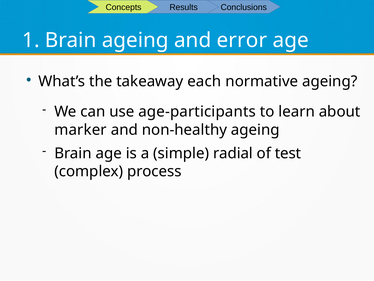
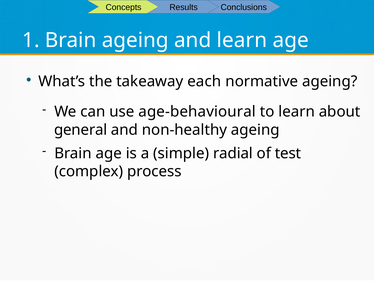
and error: error -> learn
age-participants: age-participants -> age-behavioural
marker: marker -> general
